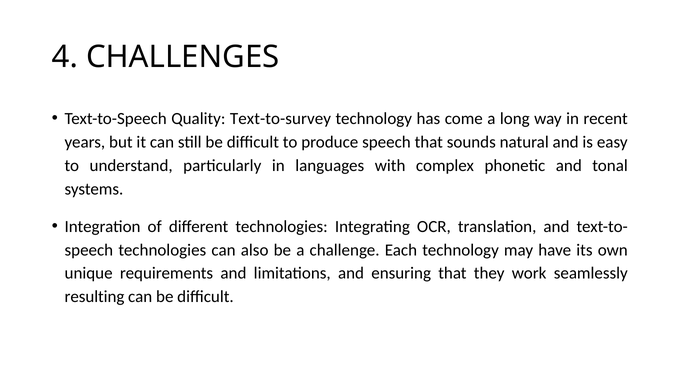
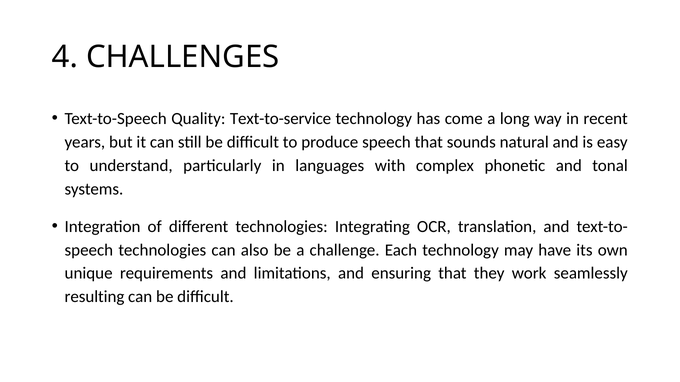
Text-to-survey: Text-to-survey -> Text-to-service
